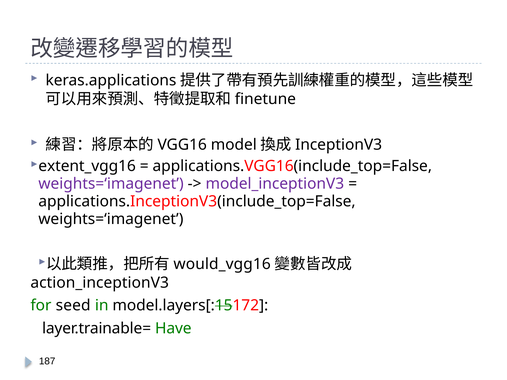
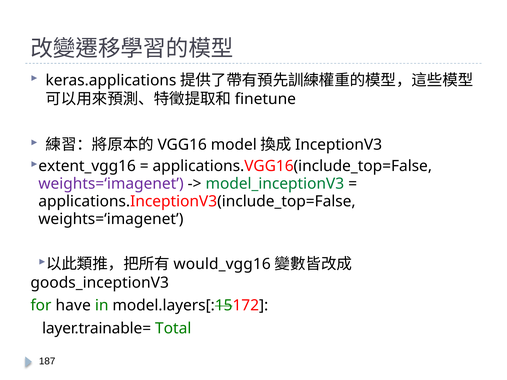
model_inceptionV3 colour: purple -> green
action_inceptionV3: action_inceptionV3 -> goods_inceptionV3
seed: seed -> have
Have: Have -> Total
